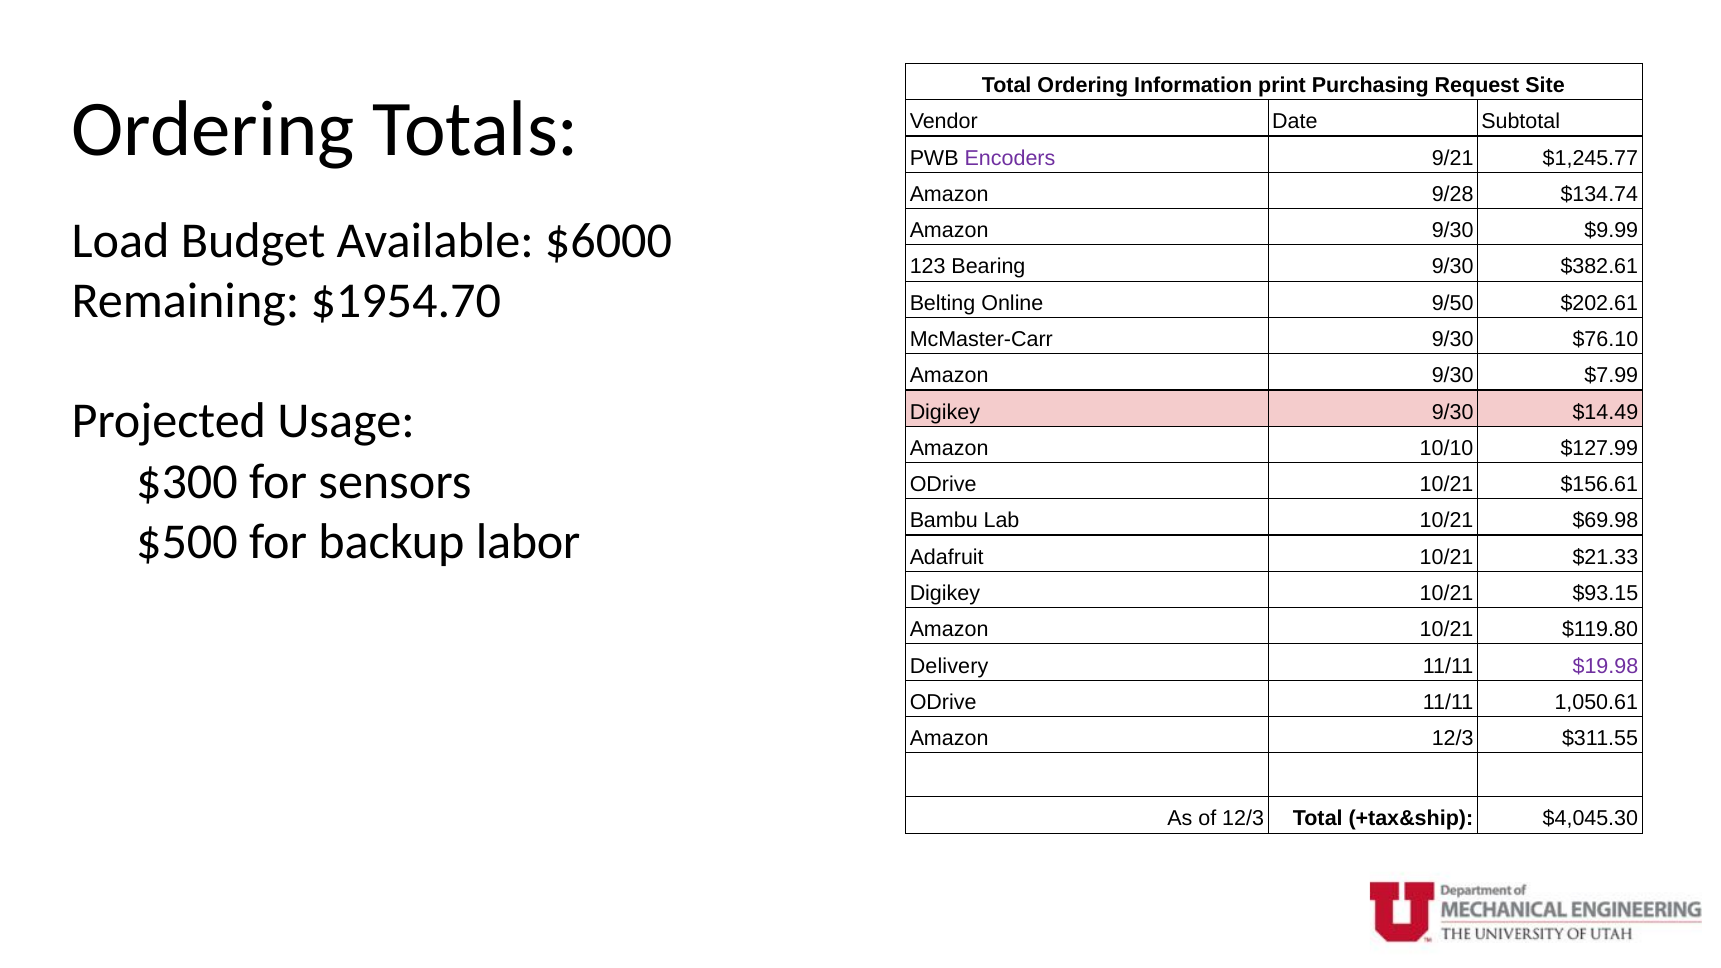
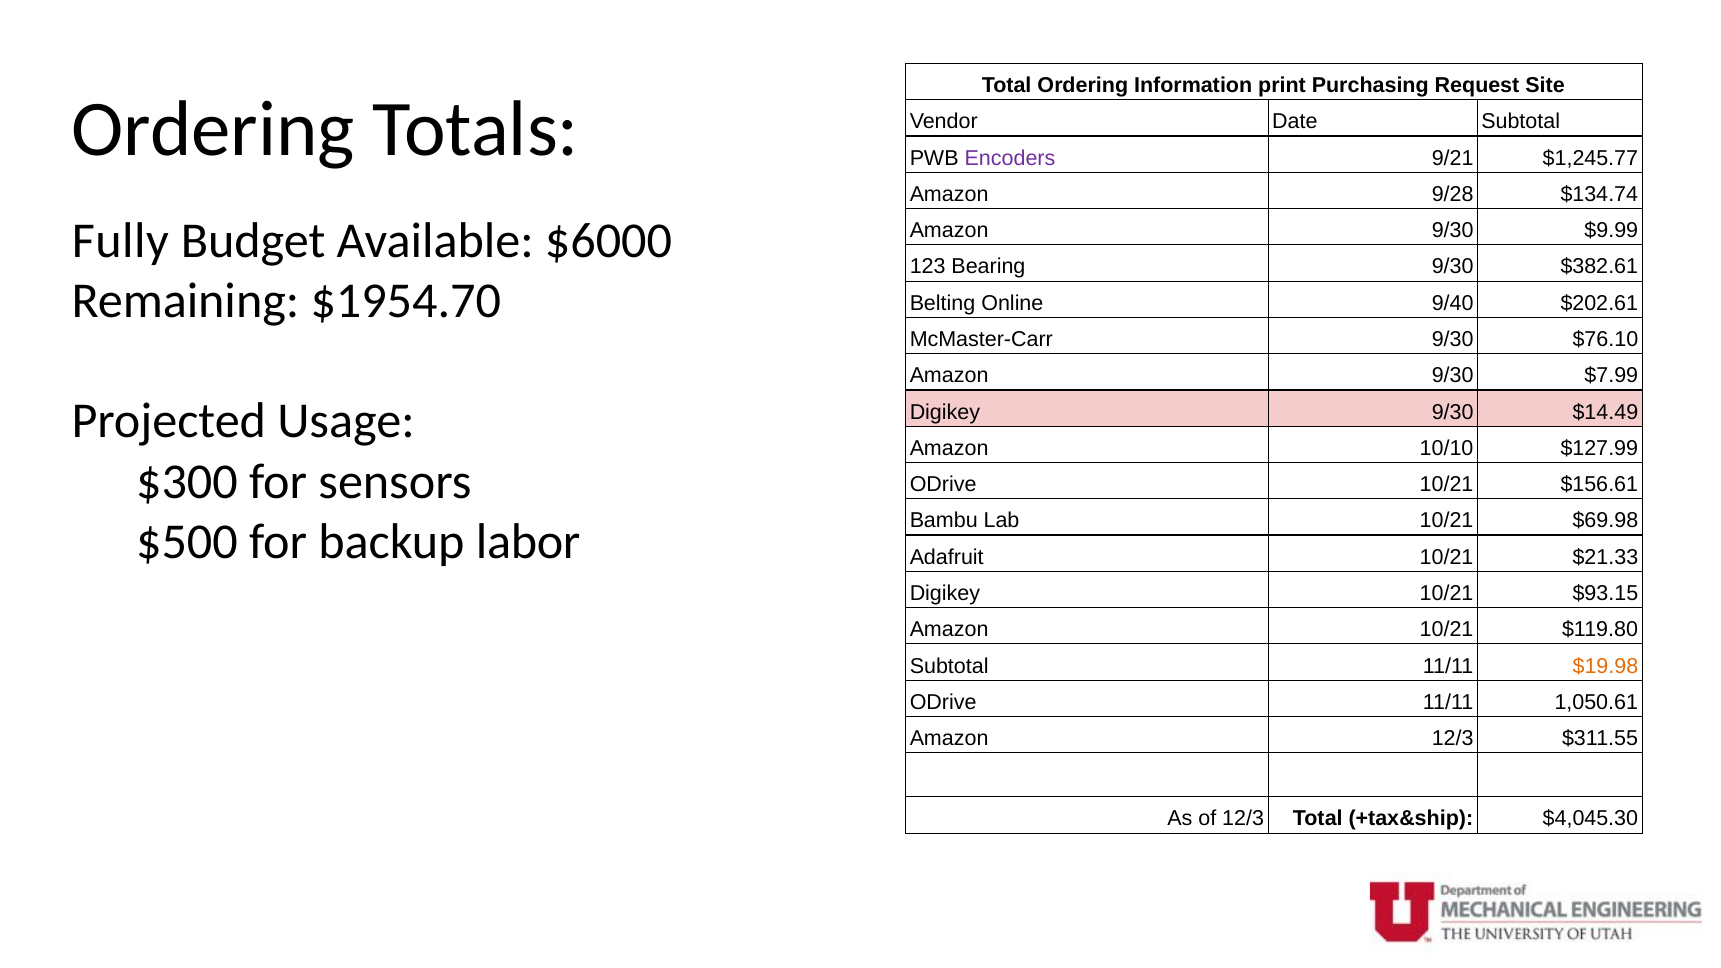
Load: Load -> Fully
9/50: 9/50 -> 9/40
Delivery at (949, 666): Delivery -> Subtotal
$19.98 colour: purple -> orange
